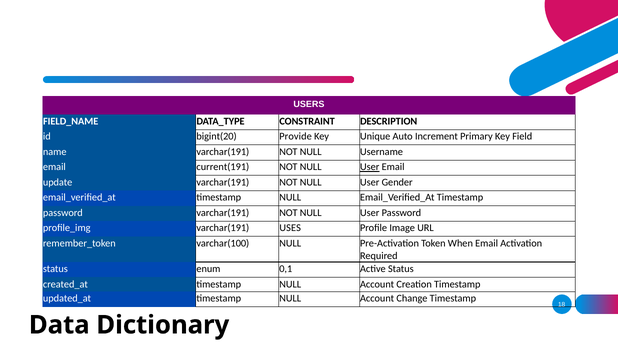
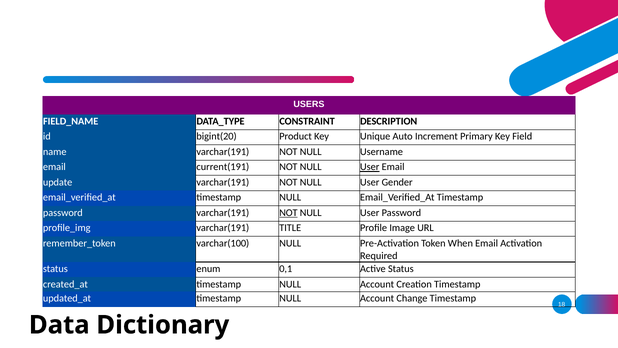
Provide: Provide -> Product
NOT at (288, 213) underline: none -> present
USES: USES -> TITLE
